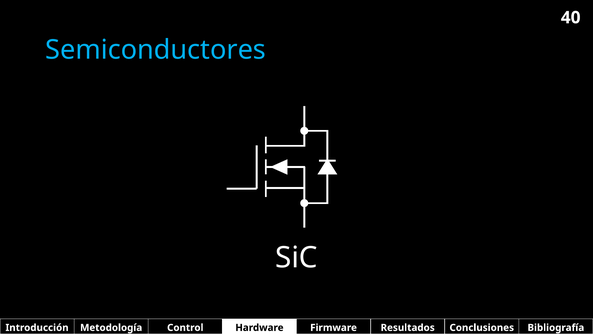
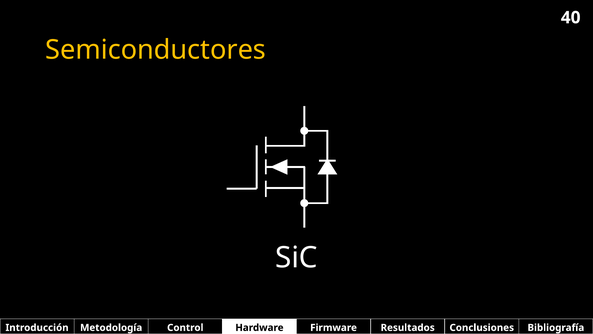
Semiconductores colour: light blue -> yellow
